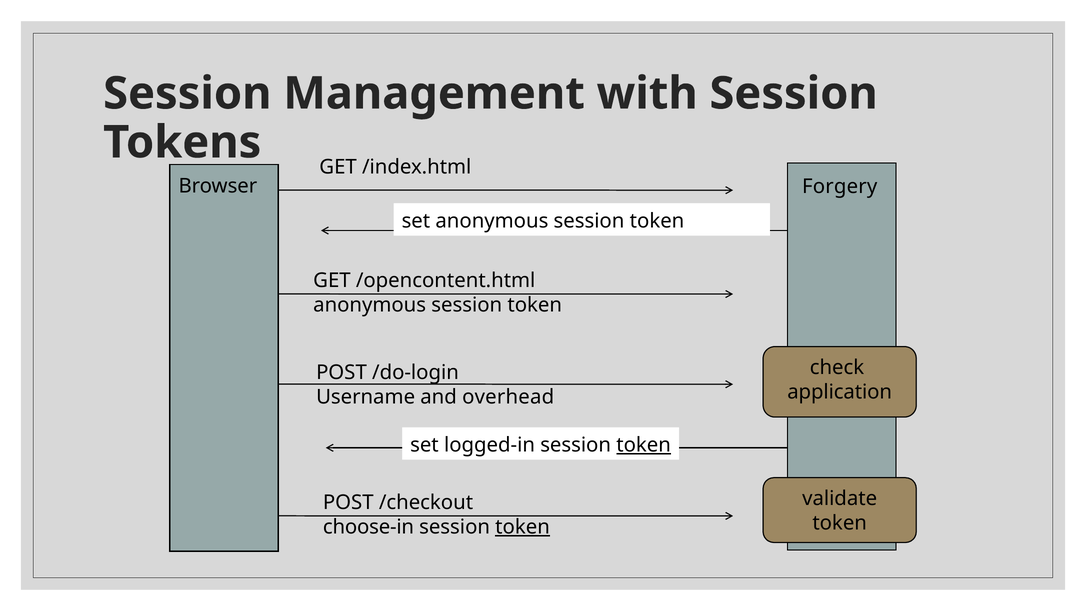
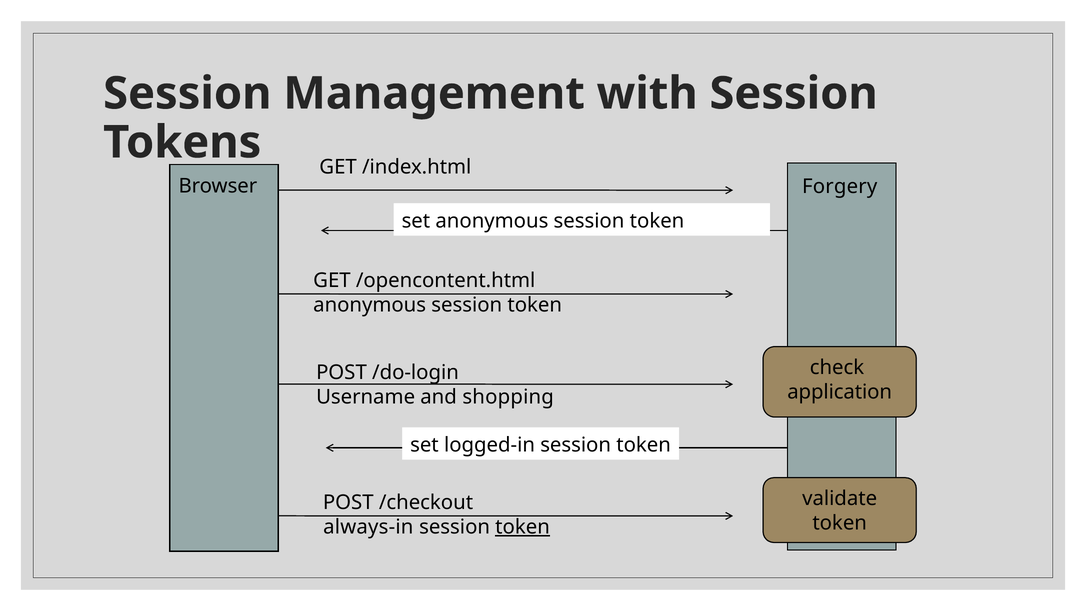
overhead: overhead -> shopping
token at (644, 445) underline: present -> none
choose-in: choose-in -> always-in
